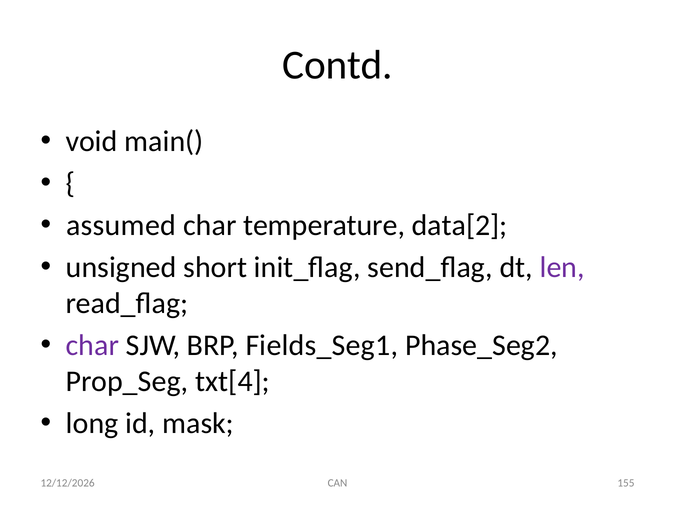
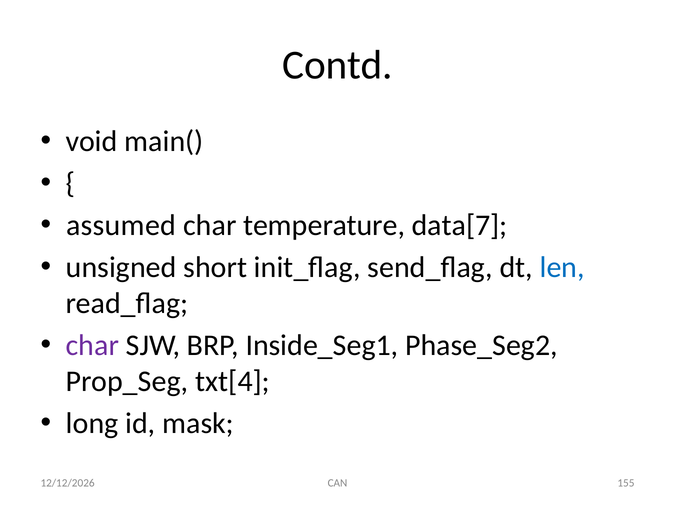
data[2: data[2 -> data[7
len colour: purple -> blue
Fields_Seg1: Fields_Seg1 -> Inside_Seg1
